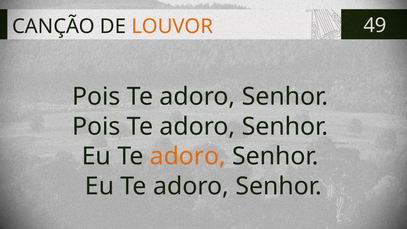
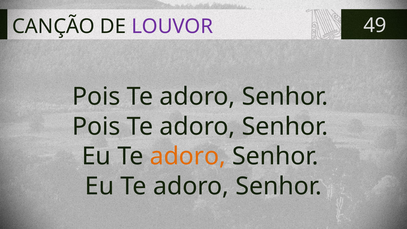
LOUVOR colour: orange -> purple
